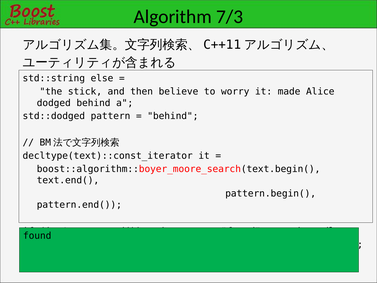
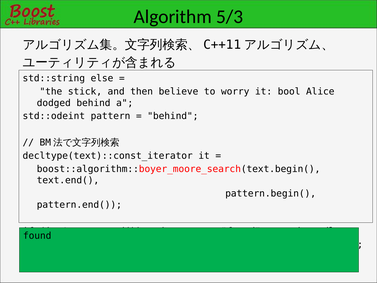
7/3: 7/3 -> 5/3
made: made -> bool
std::dodged: std::dodged -> std::odeint
